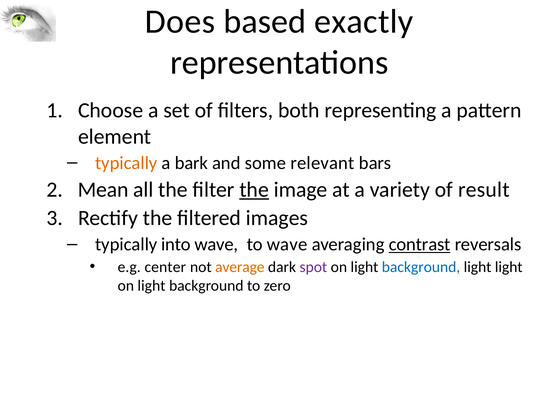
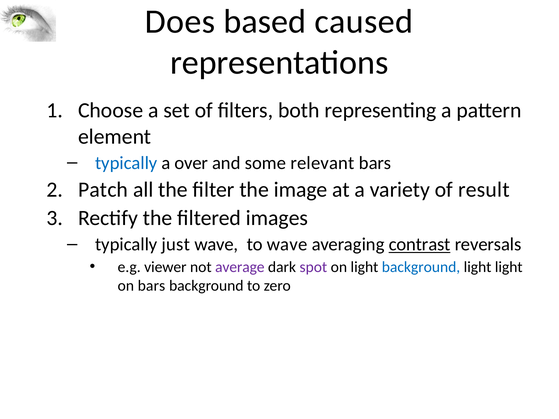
exactly: exactly -> caused
typically at (126, 163) colour: orange -> blue
bark: bark -> over
Mean: Mean -> Patch
the at (254, 190) underline: present -> none
into: into -> just
center: center -> viewer
average colour: orange -> purple
light at (151, 286): light -> bars
